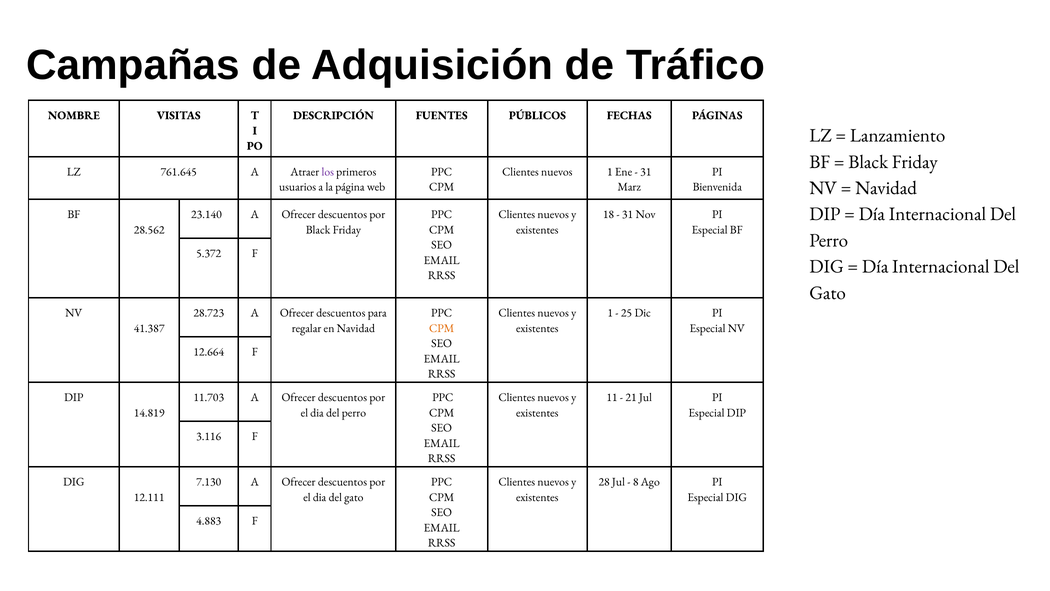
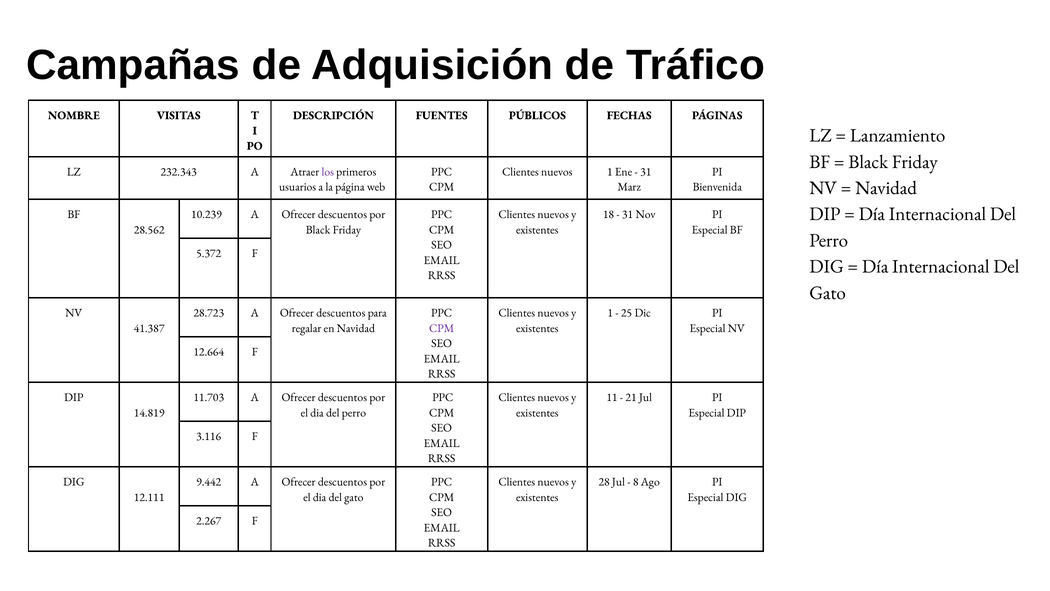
761.645: 761.645 -> 232.343
23.140: 23.140 -> 10.239
CPM at (442, 328) colour: orange -> purple
7.130: 7.130 -> 9.442
4.883: 4.883 -> 2.267
